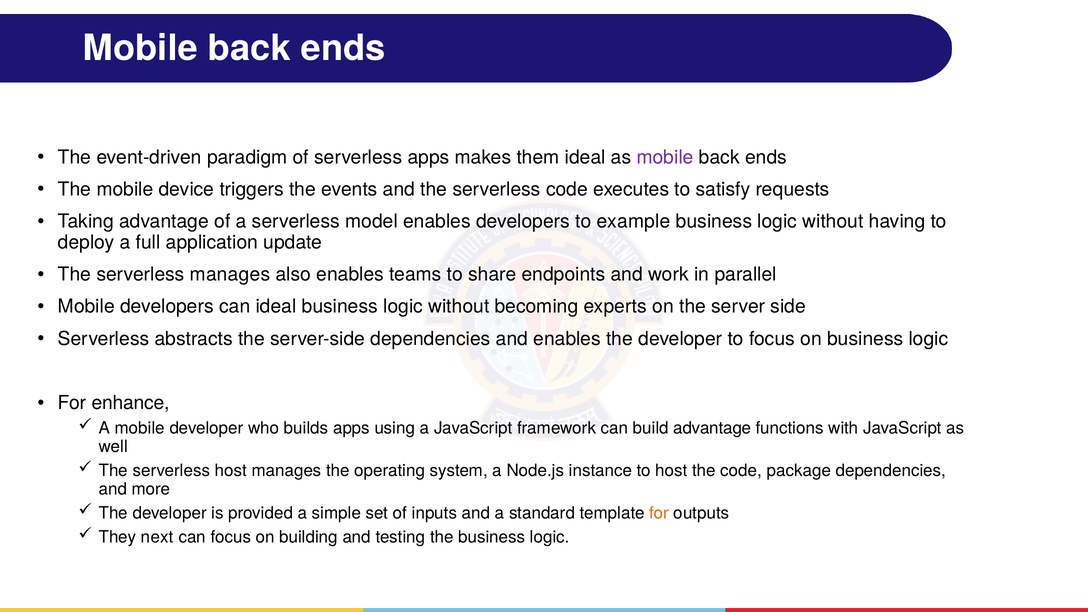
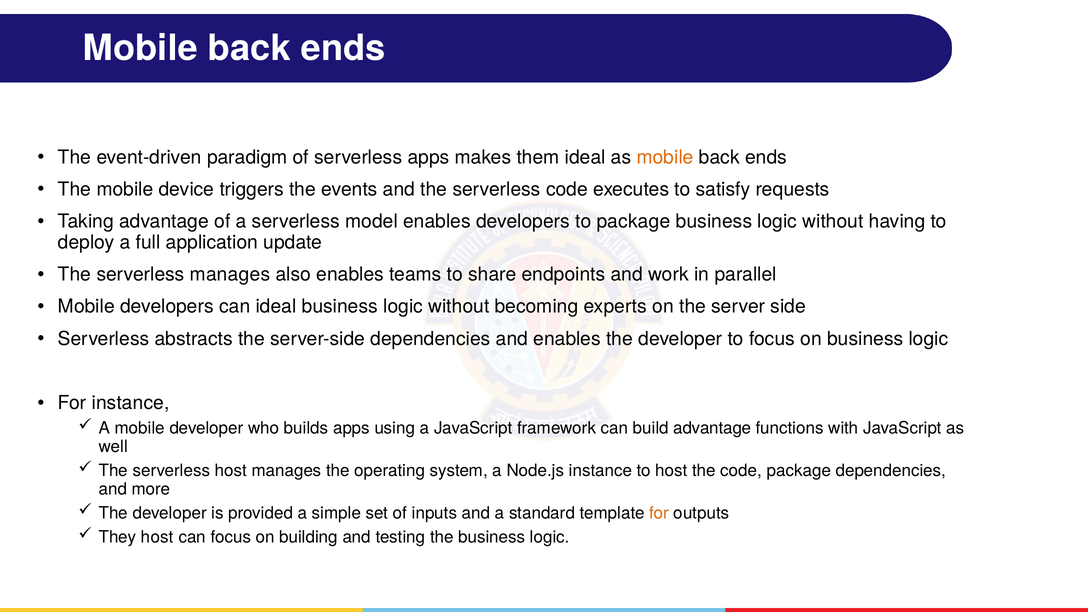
mobile at (665, 157) colour: purple -> orange
to example: example -> package
For enhance: enhance -> instance
They next: next -> host
